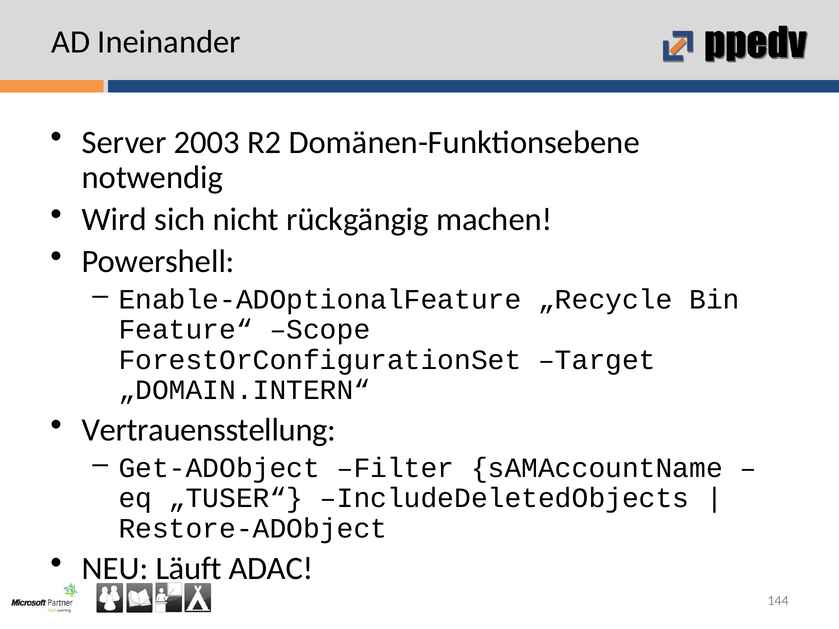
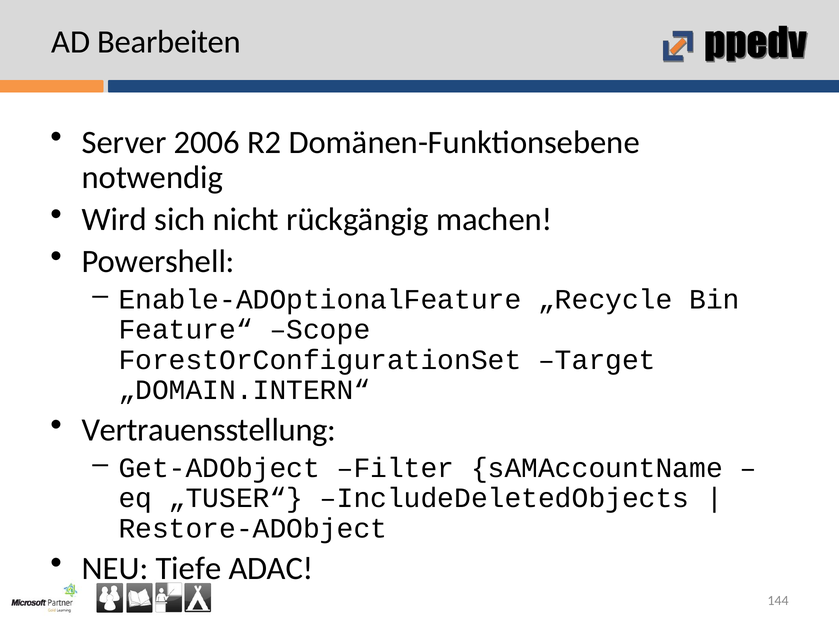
Ineinander: Ineinander -> Bearbeiten
2003: 2003 -> 2006
Läuft: Läuft -> Tiefe
